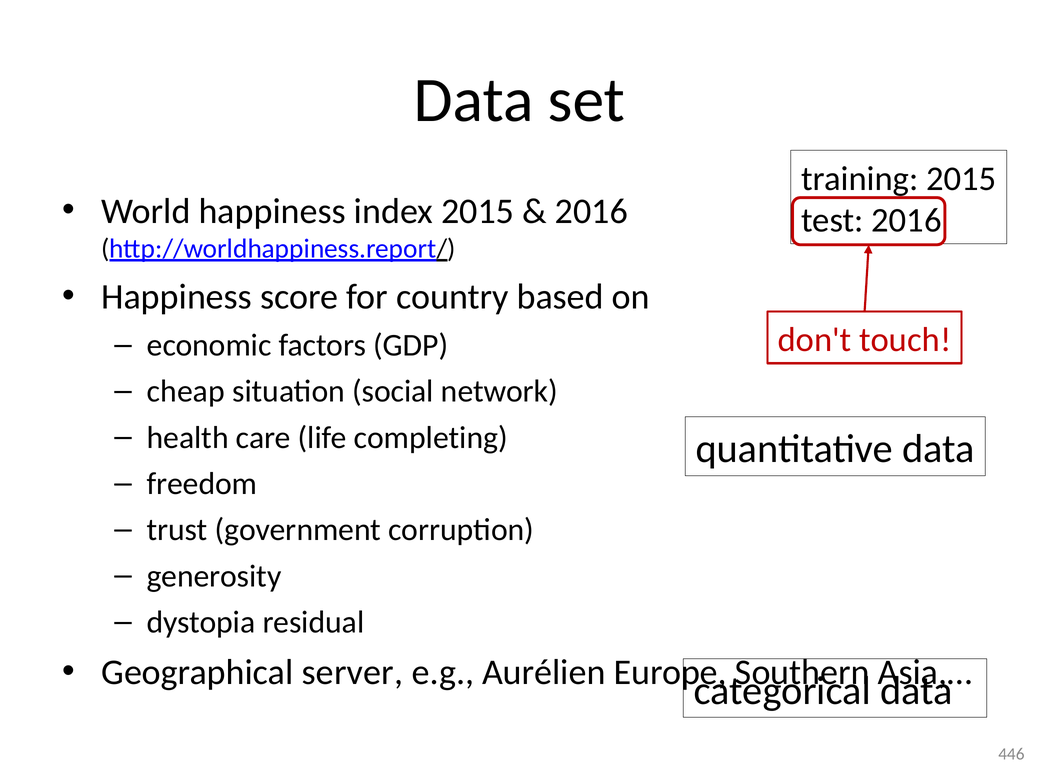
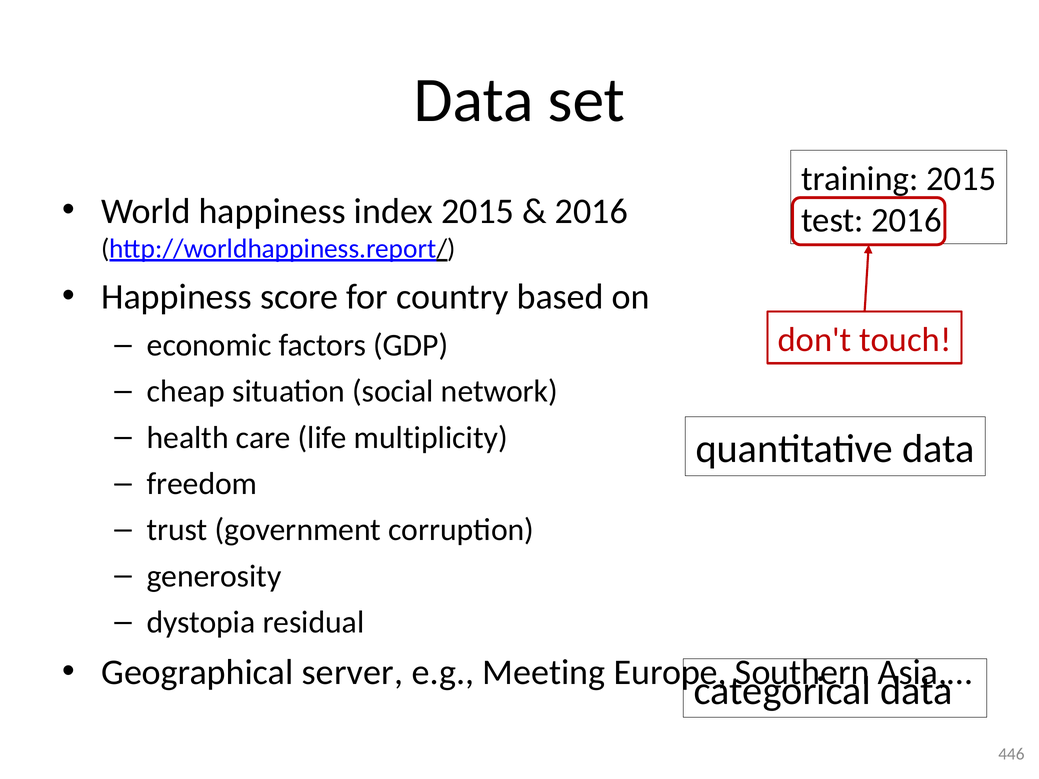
completing: completing -> multiplicity
Aurélien: Aurélien -> Meeting
